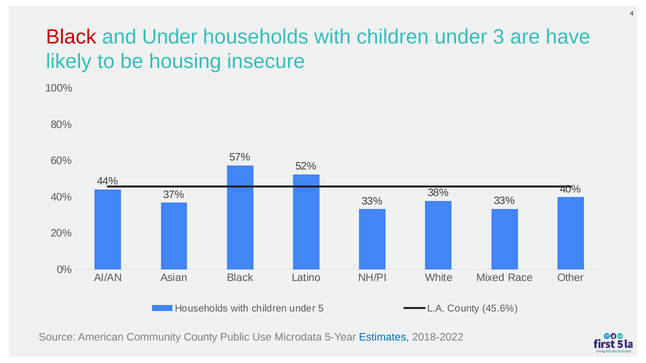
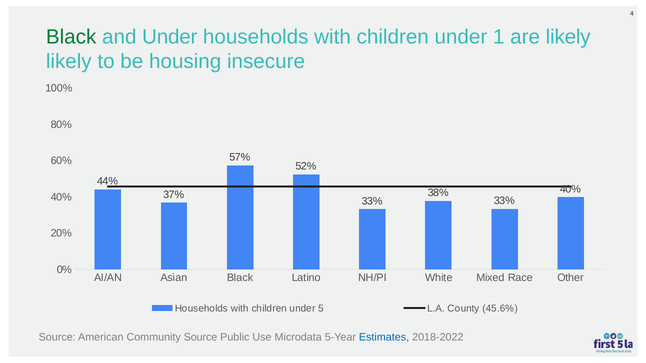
Black at (71, 37) colour: red -> green
3: 3 -> 1
are have: have -> likely
Community County: County -> Source
